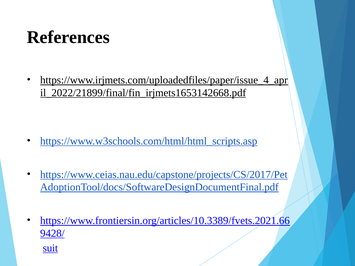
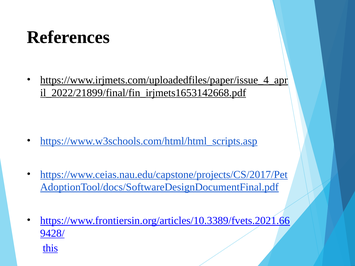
suit: suit -> this
